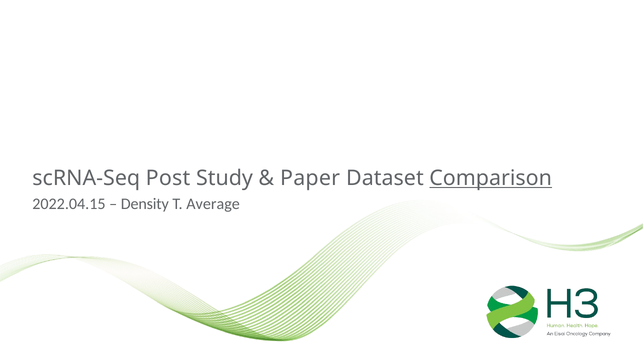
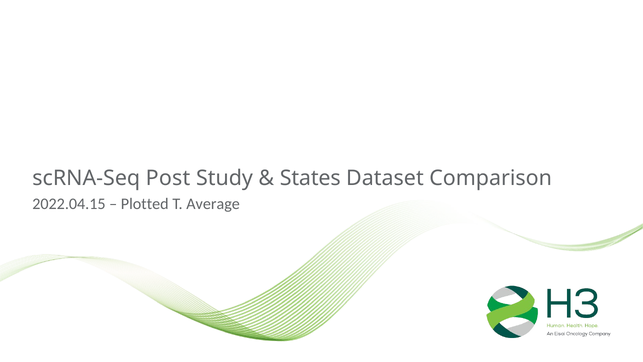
Paper: Paper -> States
Comparison underline: present -> none
Density: Density -> Plotted
